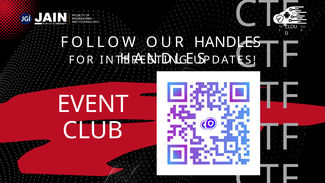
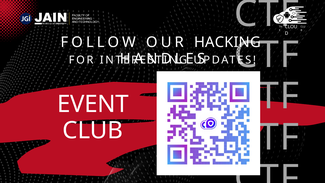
OUR HANDLES: HANDLES -> HACKING
